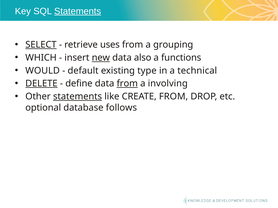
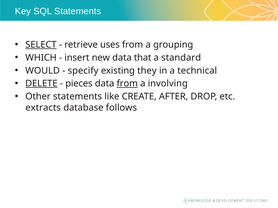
Statements at (78, 11) underline: present -> none
new underline: present -> none
also: also -> that
functions: functions -> standard
default: default -> specify
type: type -> they
define: define -> pieces
statements at (78, 97) underline: present -> none
CREATE FROM: FROM -> AFTER
optional: optional -> extracts
